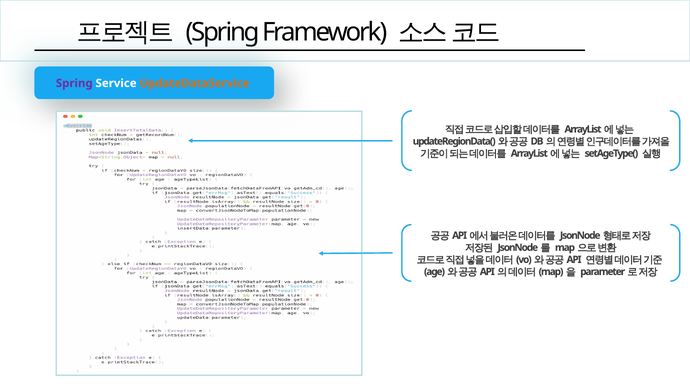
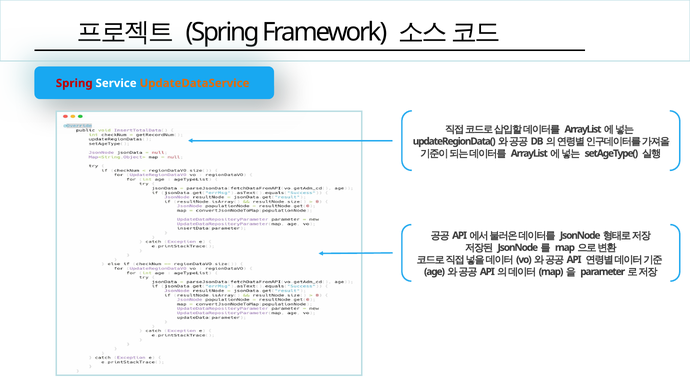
Spring at (74, 83) colour: purple -> red
